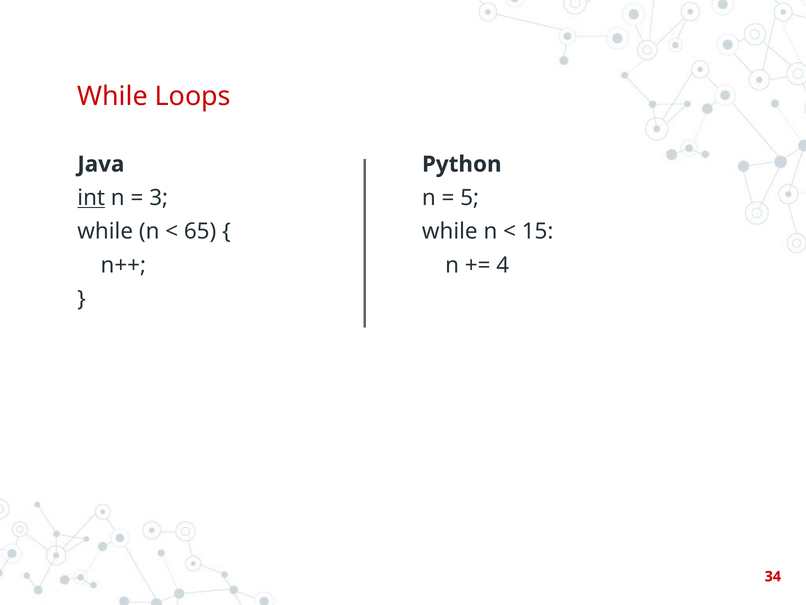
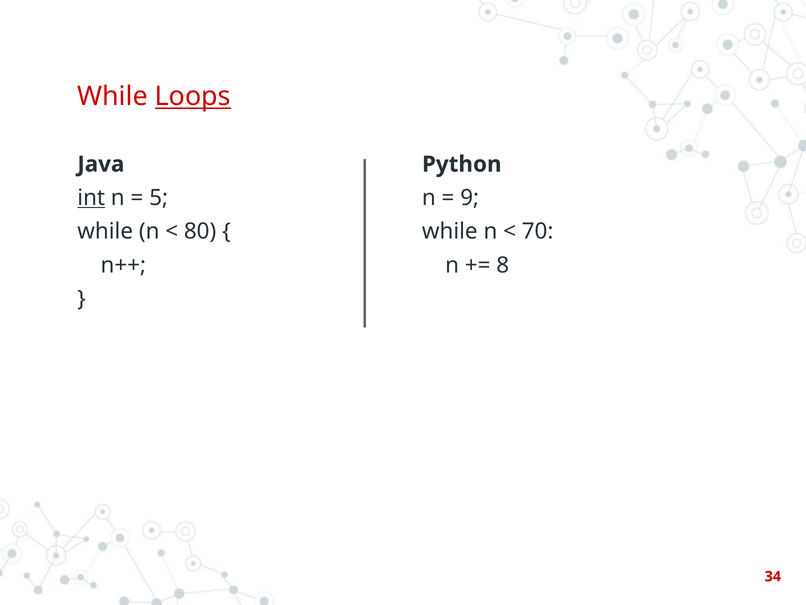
Loops underline: none -> present
3: 3 -> 5
5: 5 -> 9
65: 65 -> 80
15: 15 -> 70
4: 4 -> 8
